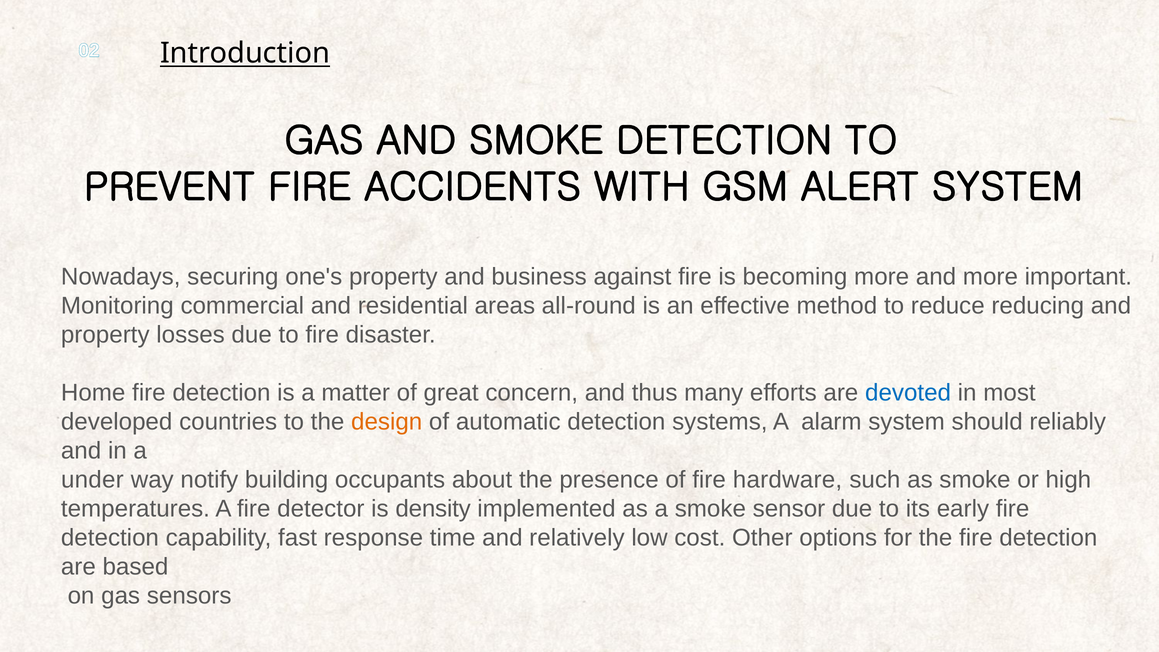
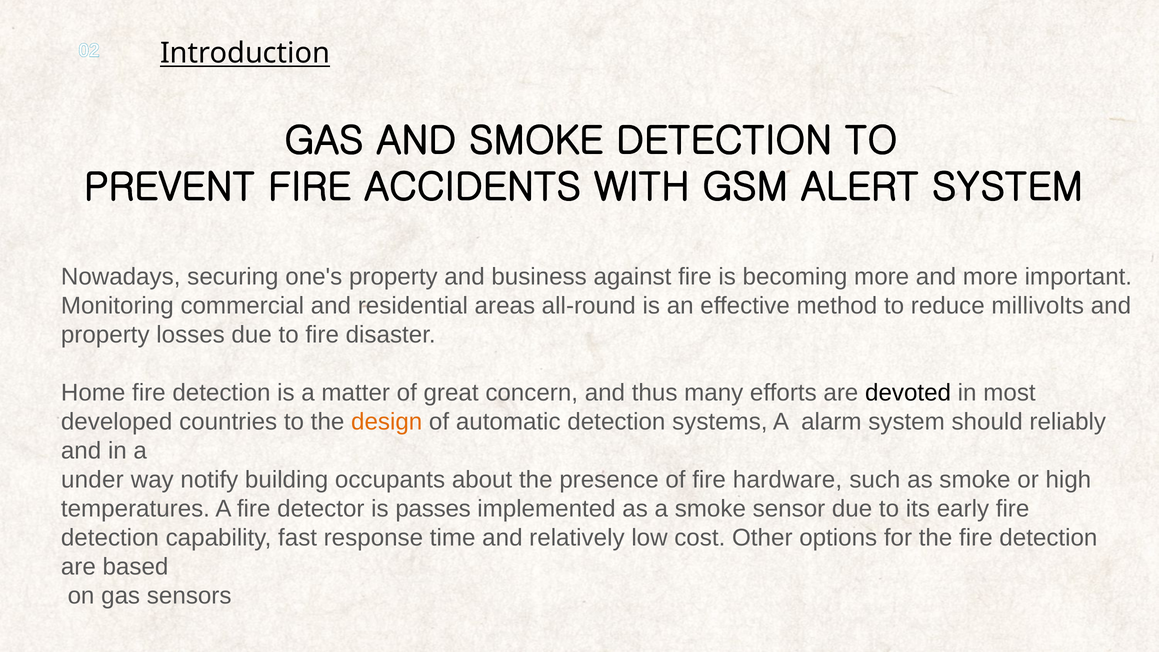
reducing: reducing -> millivolts
devoted colour: blue -> black
density: density -> passes
